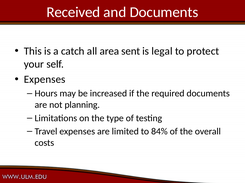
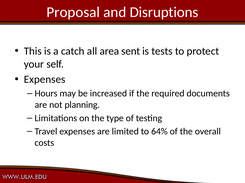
Received: Received -> Proposal
and Documents: Documents -> Disruptions
legal: legal -> tests
84%: 84% -> 64%
